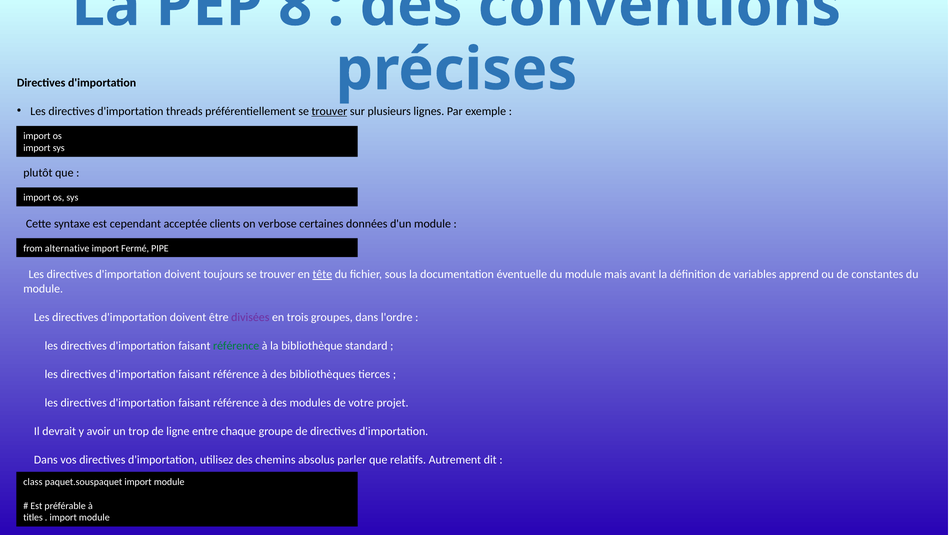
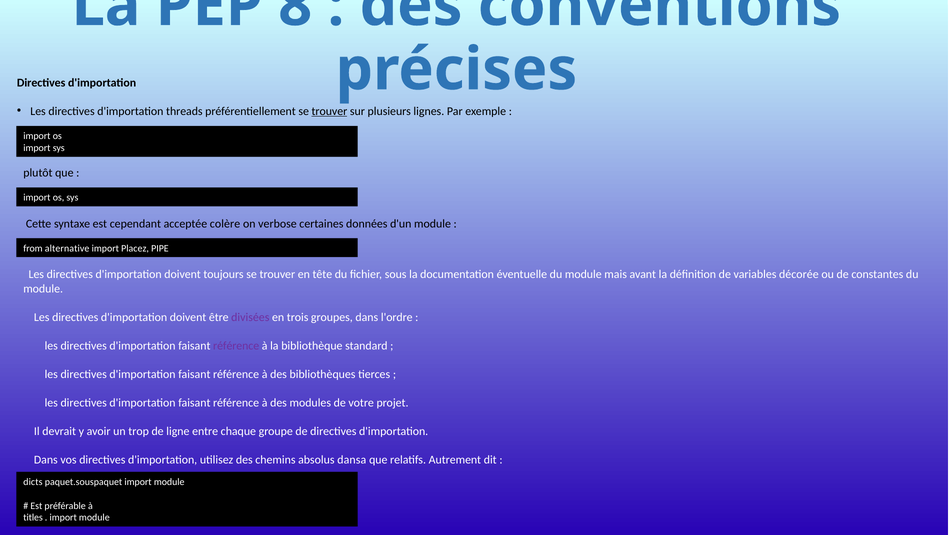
clients: clients -> colère
Fermé: Fermé -> Placez
tête underline: present -> none
apprend: apprend -> décorée
référence at (236, 345) colour: green -> purple
parler: parler -> dansa
class: class -> dicts
